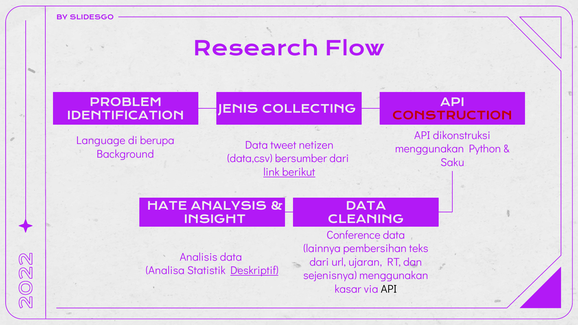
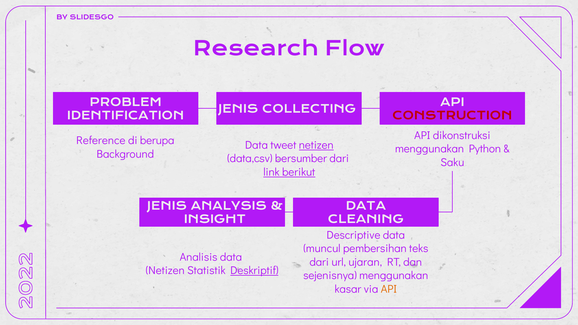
Language: Language -> Reference
netizen at (316, 145) underline: none -> present
HATE at (167, 206): HATE -> JENIS
Conference: Conference -> Descriptive
lainnya: lainnya -> muncul
Analisa at (165, 271): Analisa -> Netizen
API at (389, 289) colour: black -> orange
